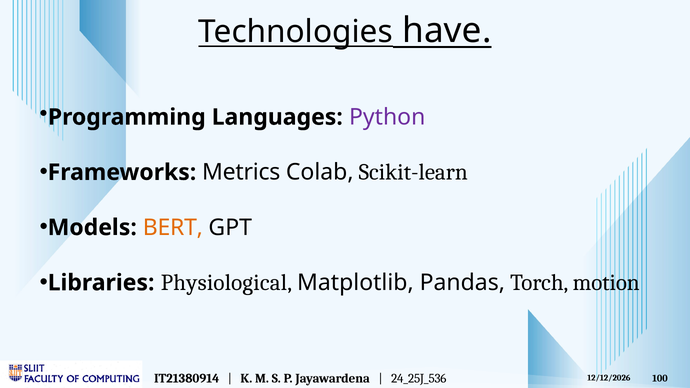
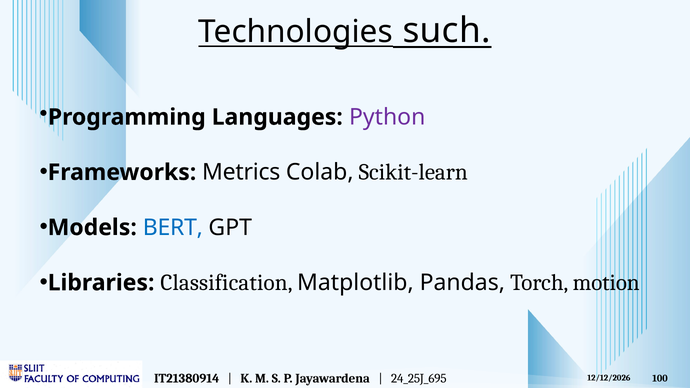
have: have -> such
BERT colour: orange -> blue
Physiological: Physiological -> Classification
24_25J_536: 24_25J_536 -> 24_25J_695
